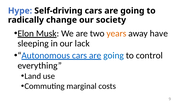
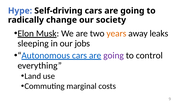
have: have -> leaks
lack: lack -> jobs
going at (114, 56) colour: blue -> purple
